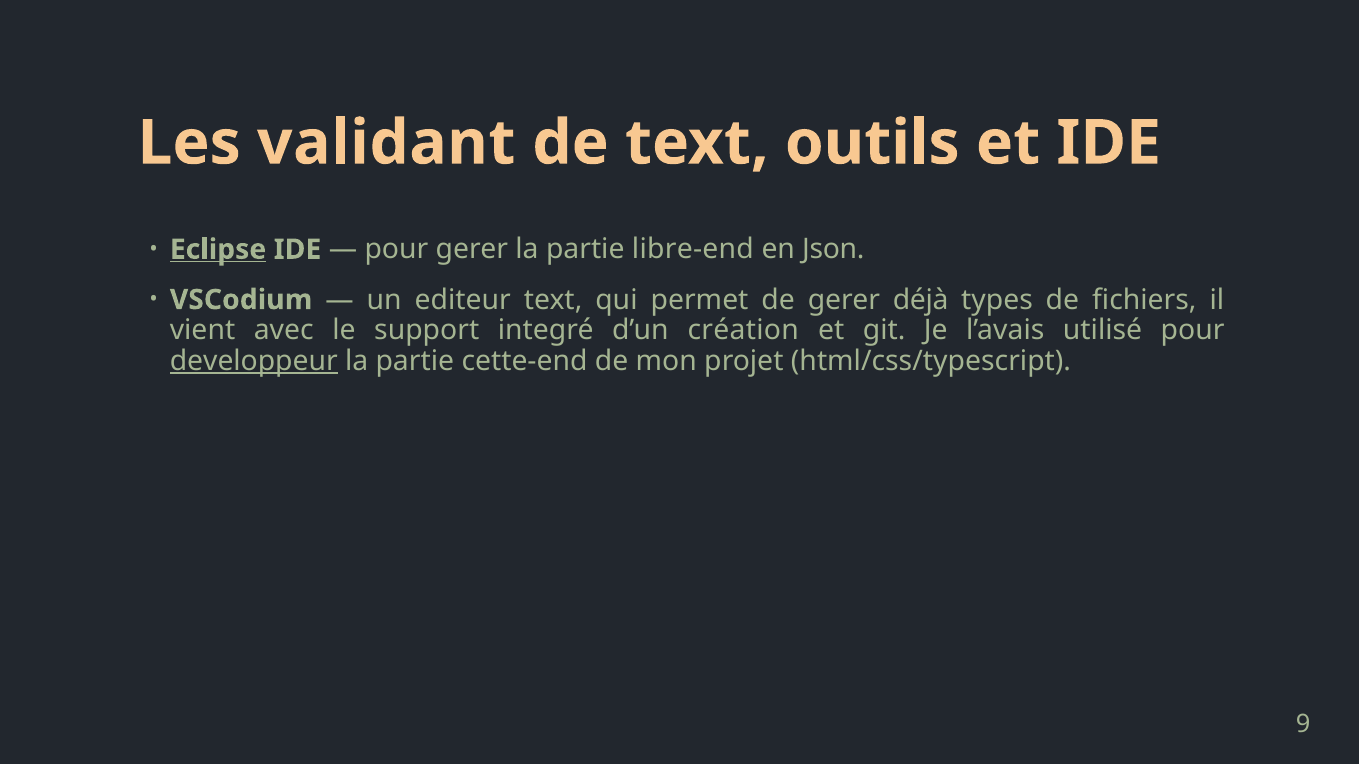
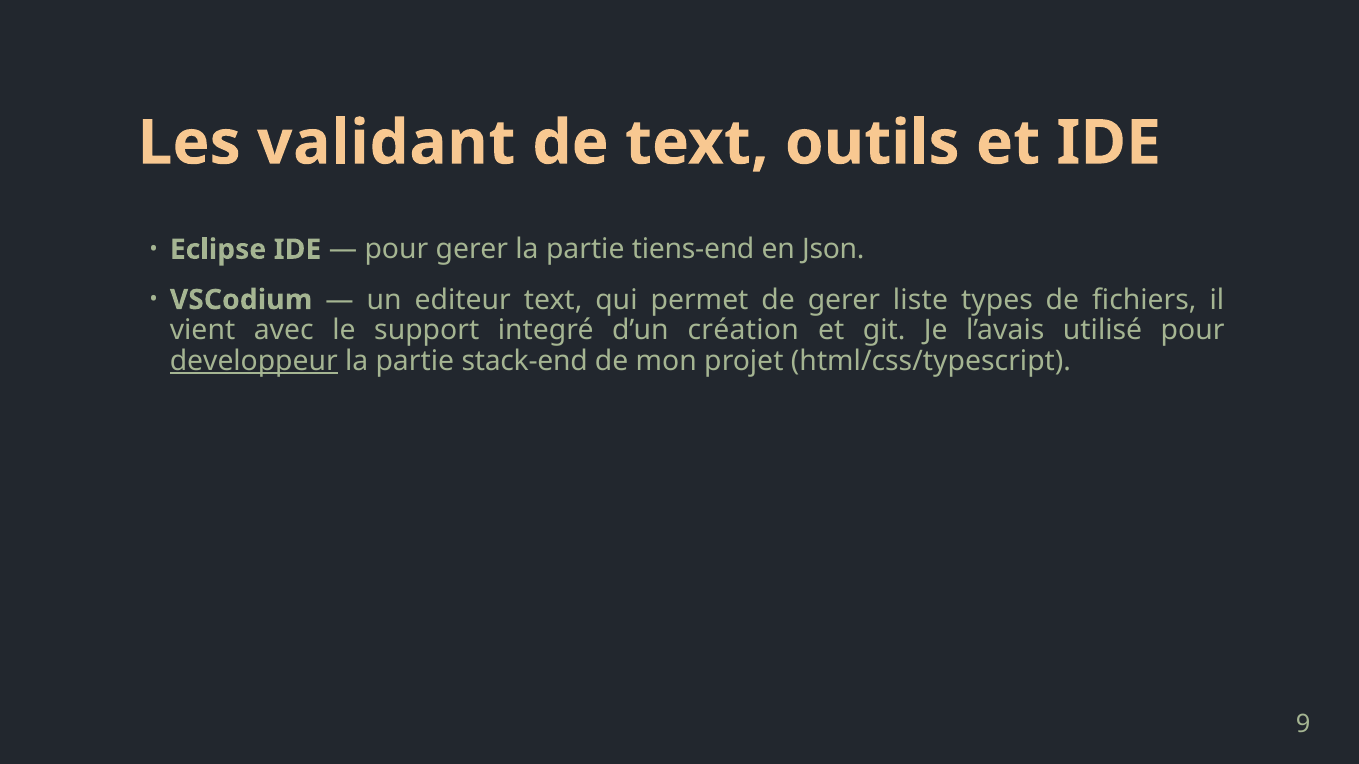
Eclipse underline: present -> none
libre-end: libre-end -> tiens-end
déjà: déjà -> liste
cette-end: cette-end -> stack-end
